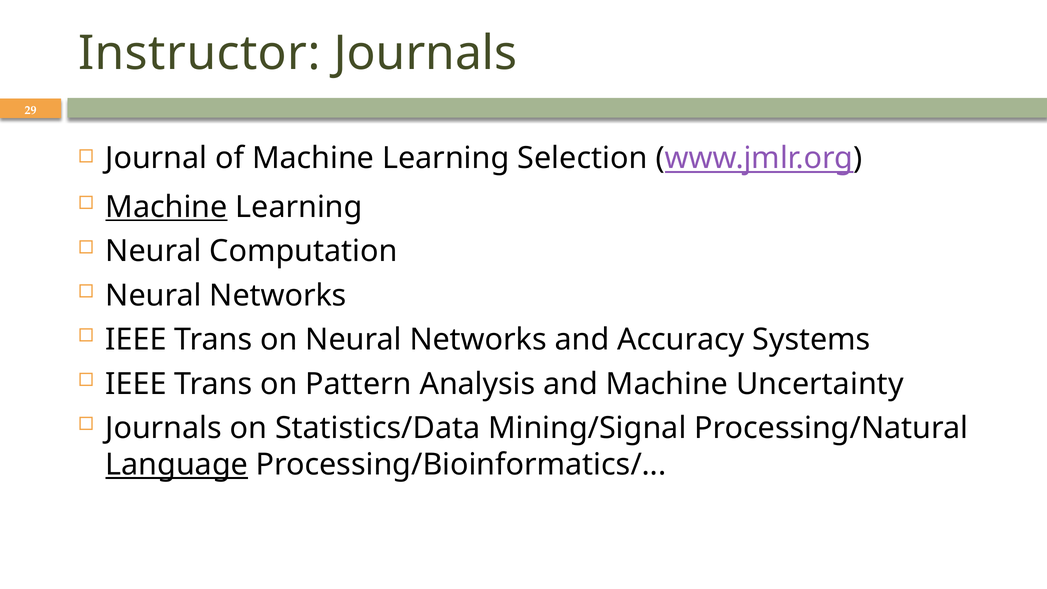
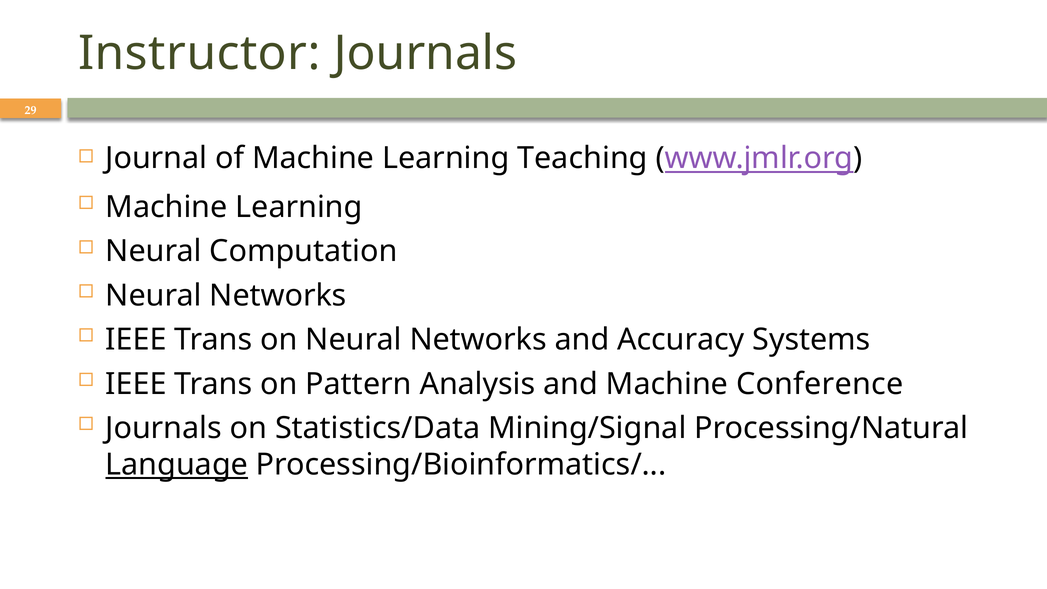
Selection: Selection -> Teaching
Machine at (166, 207) underline: present -> none
Uncertainty: Uncertainty -> Conference
